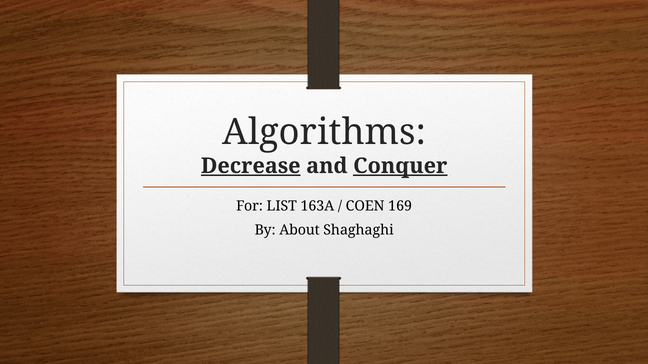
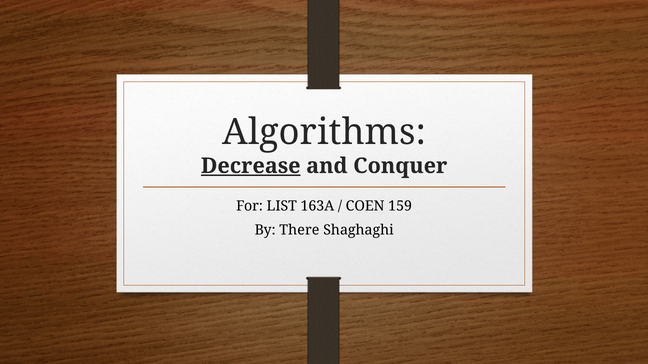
Conquer underline: present -> none
169: 169 -> 159
About: About -> There
